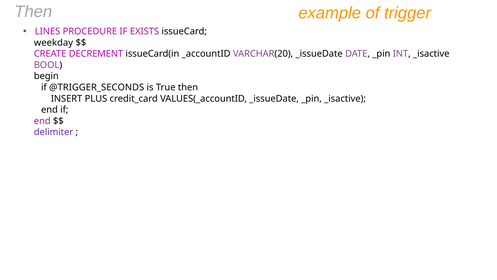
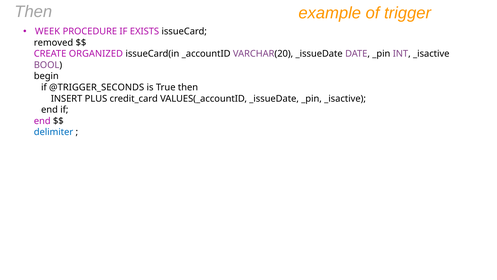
LINES: LINES -> WEEK
weekday: weekday -> removed
DECREMENT: DECREMENT -> ORGANIZED
delimiter colour: purple -> blue
